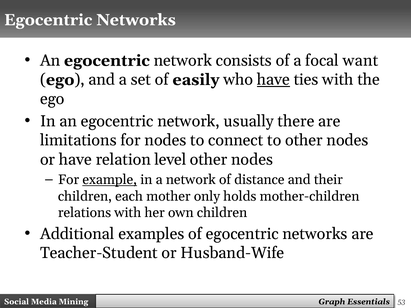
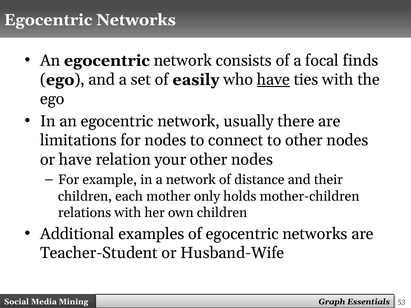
want: want -> finds
level: level -> your
example underline: present -> none
